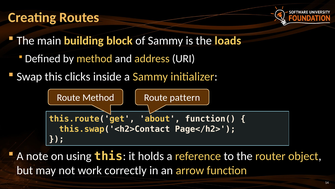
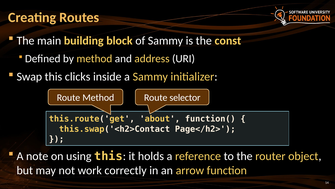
loads: loads -> const
pattern: pattern -> selector
